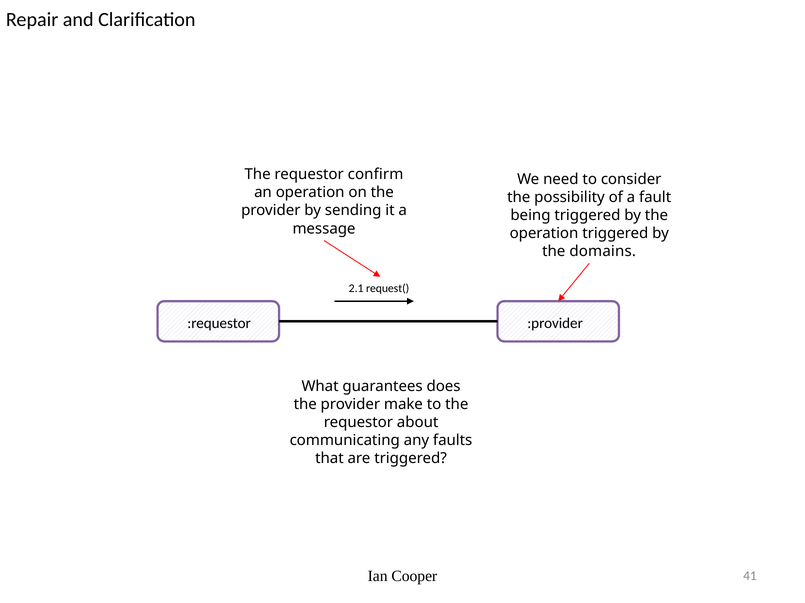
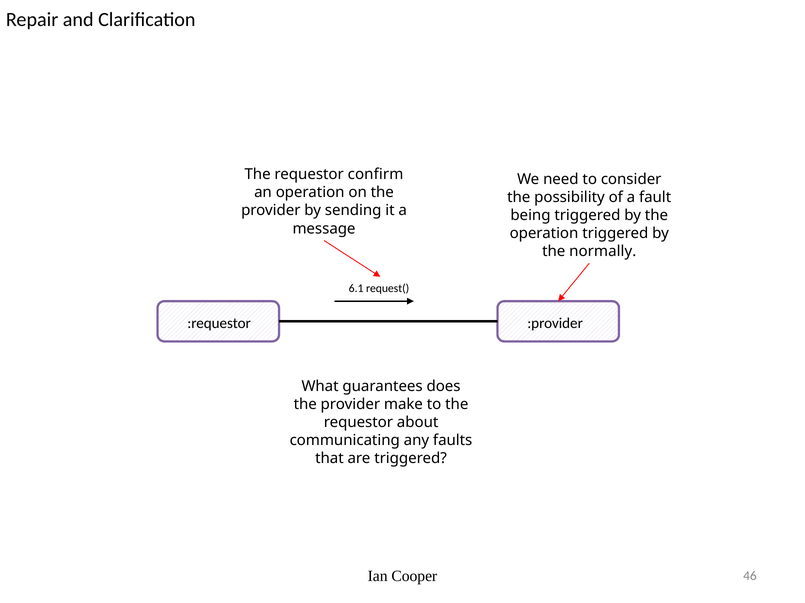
domains: domains -> normally
2.1: 2.1 -> 6.1
41: 41 -> 46
